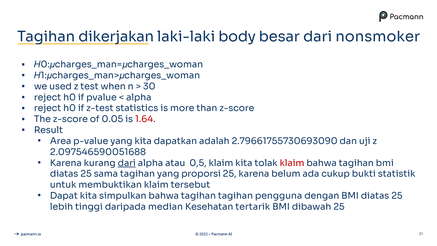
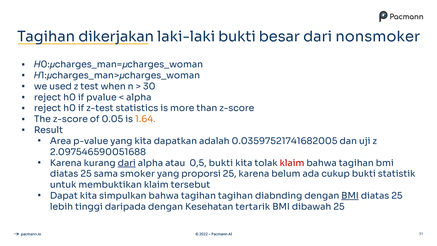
laki-laki body: body -> bukti
1.64 colour: red -> orange
2.79661755730693090: 2.79661755730693090 -> 0.03597521741682005
0,5 klaim: klaim -> bukti
sama tagihan: tagihan -> smoker
pengguna: pengguna -> diabnding
BMI at (350, 196) underline: none -> present
daripada median: median -> dengan
